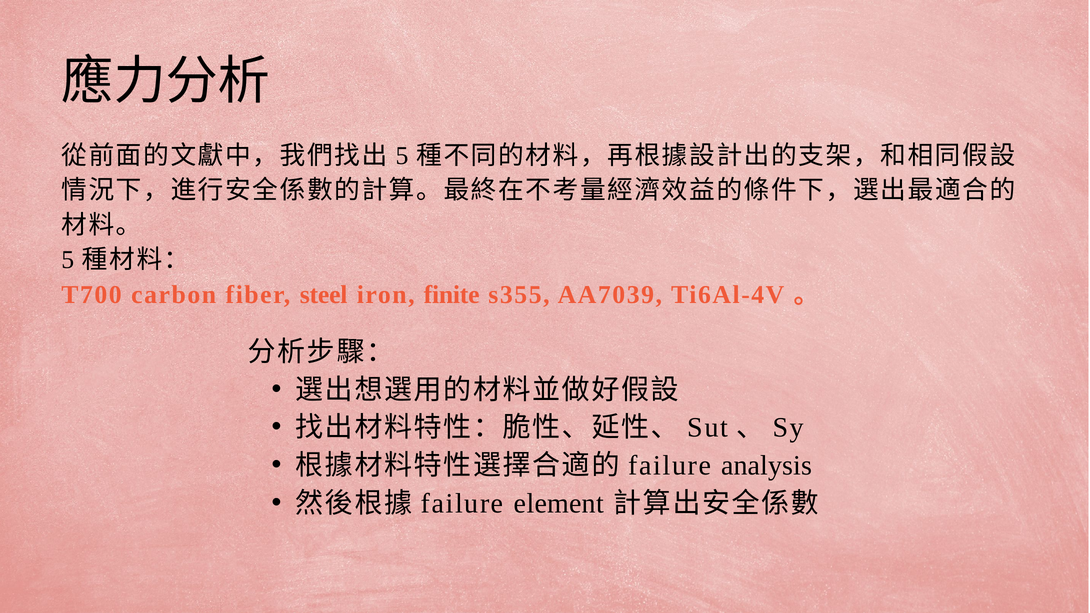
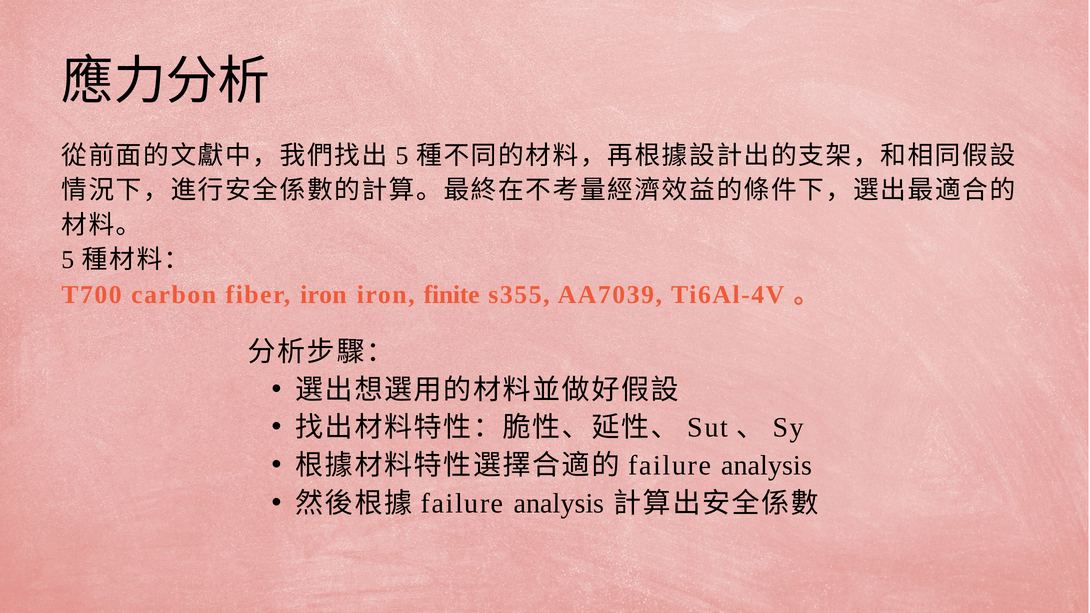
fiber steel: steel -> iron
element at (559, 503): element -> analysis
